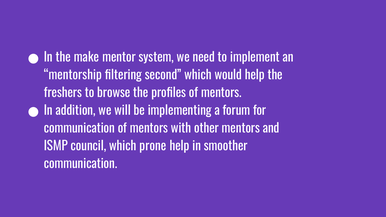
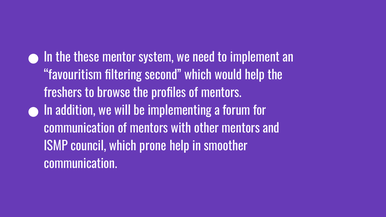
make: make -> these
mentorship: mentorship -> favouritism
